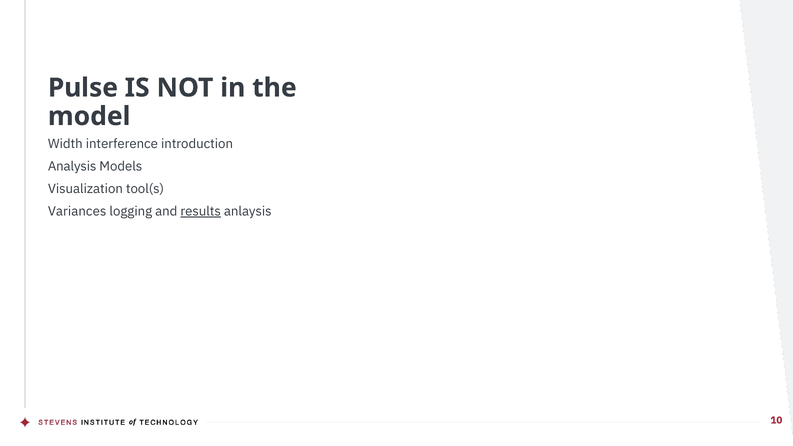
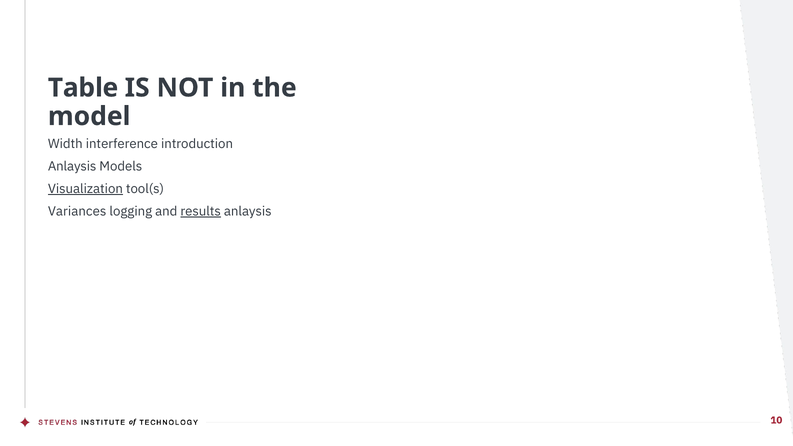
Pulse: Pulse -> Table
Analysis at (72, 166): Analysis -> Anlaysis
Visualization underline: none -> present
